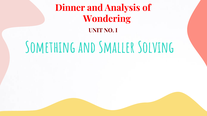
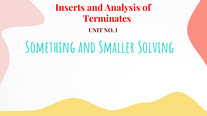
Dinner: Dinner -> Inserts
Wondering: Wondering -> Terminates
